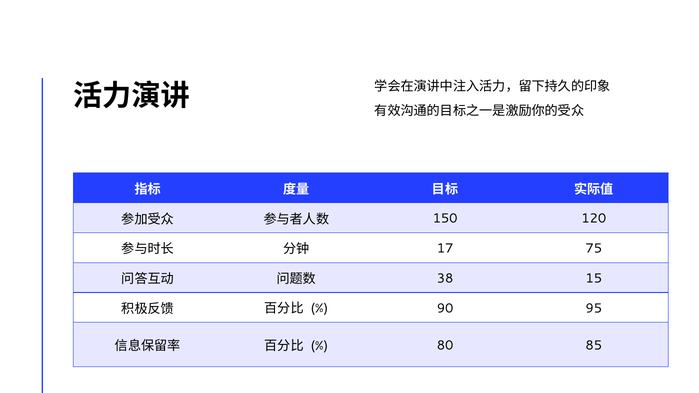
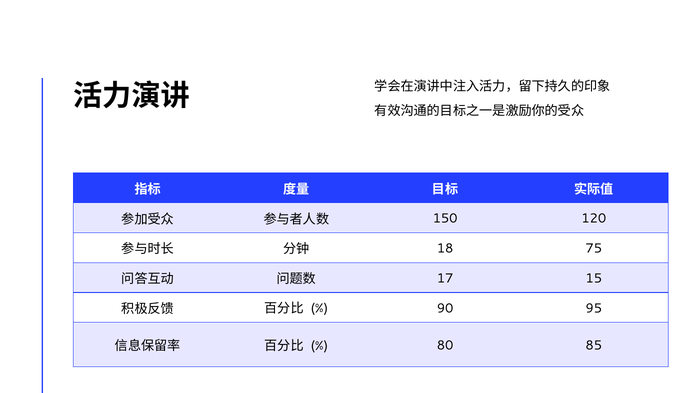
17: 17 -> 18
38: 38 -> 17
